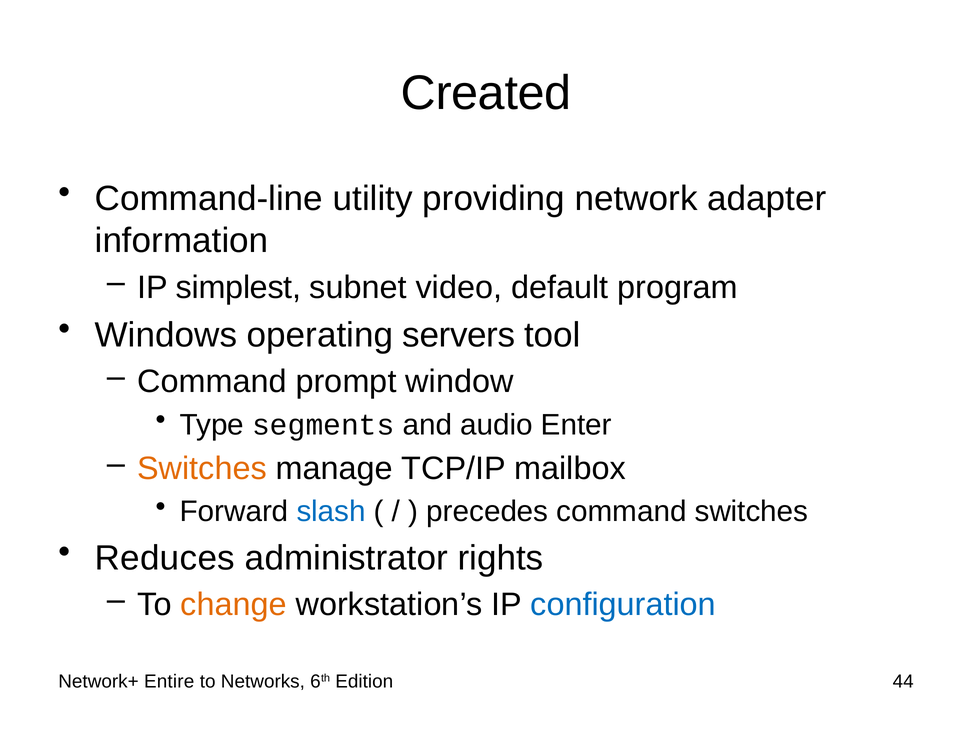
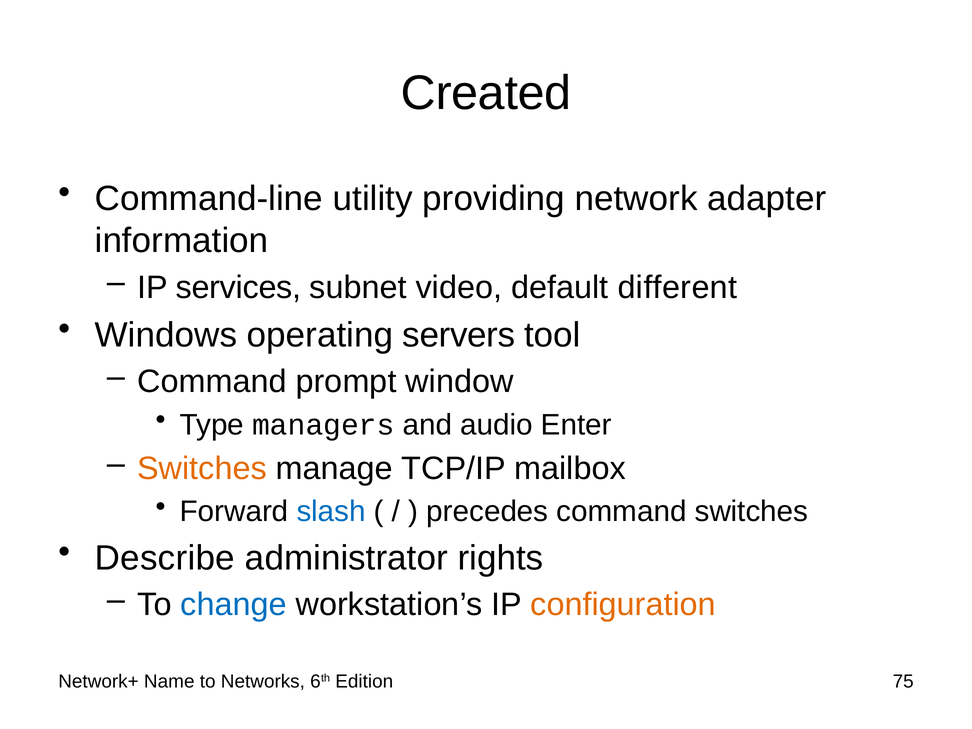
simplest: simplest -> services
program: program -> different
segments: segments -> managers
Reduces: Reduces -> Describe
change colour: orange -> blue
configuration colour: blue -> orange
Entire: Entire -> Name
44: 44 -> 75
